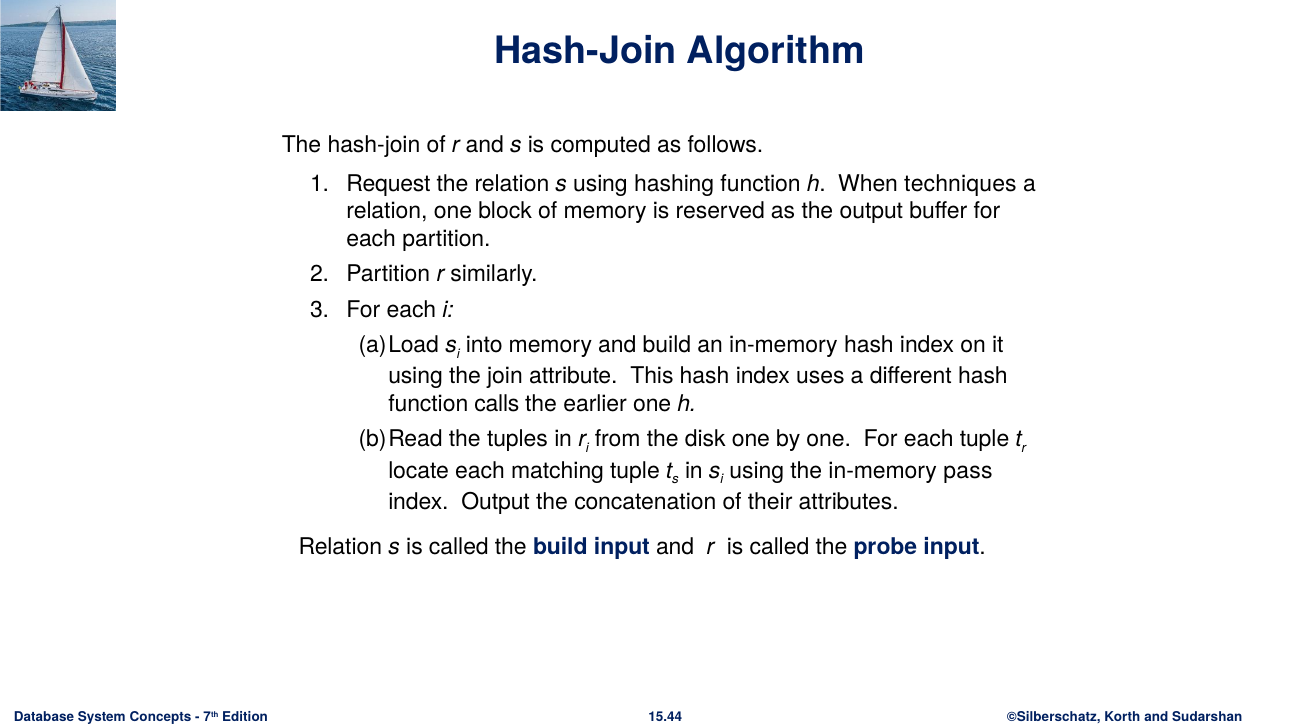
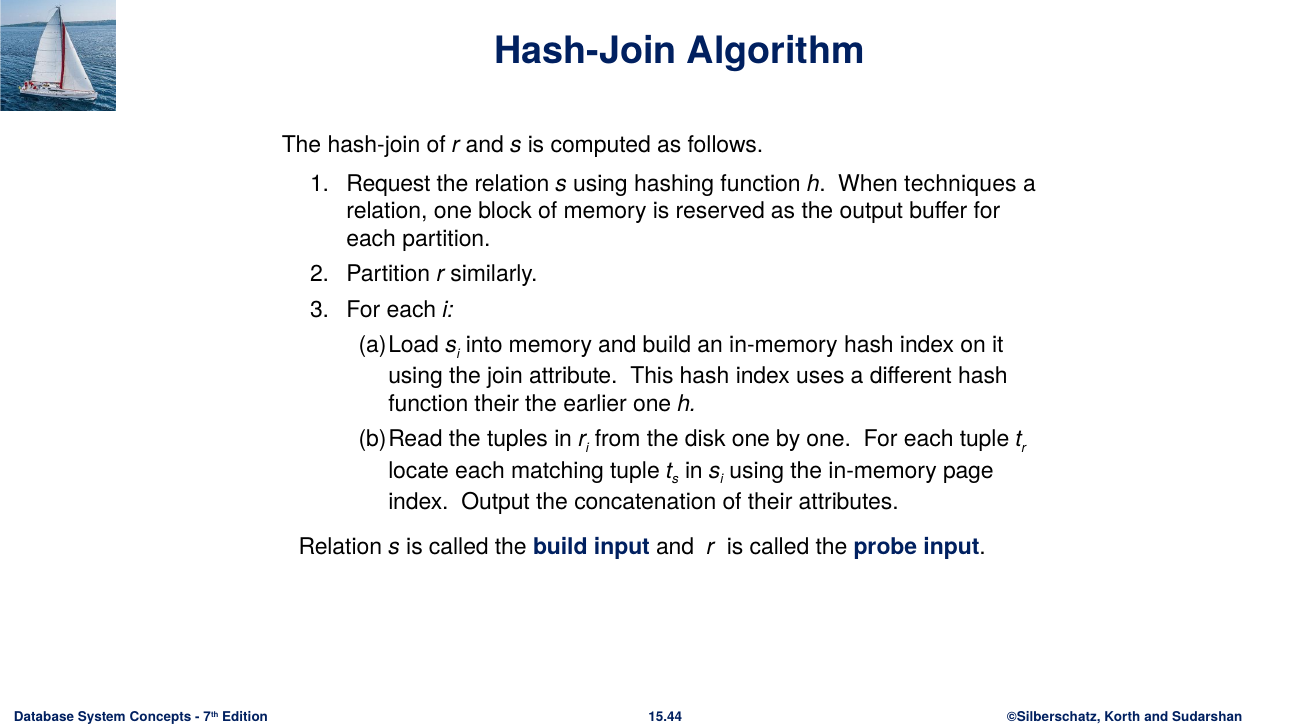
function calls: calls -> their
pass: pass -> page
